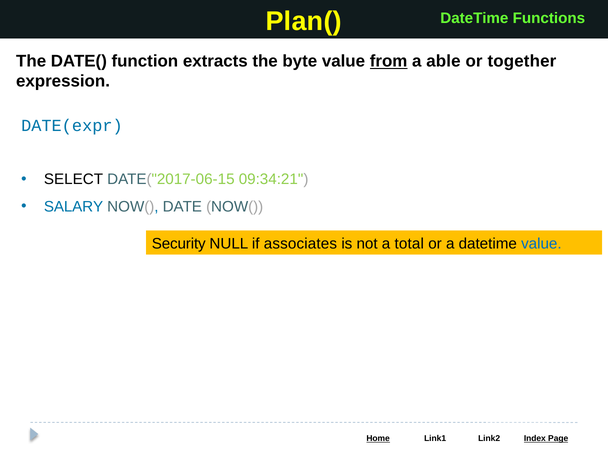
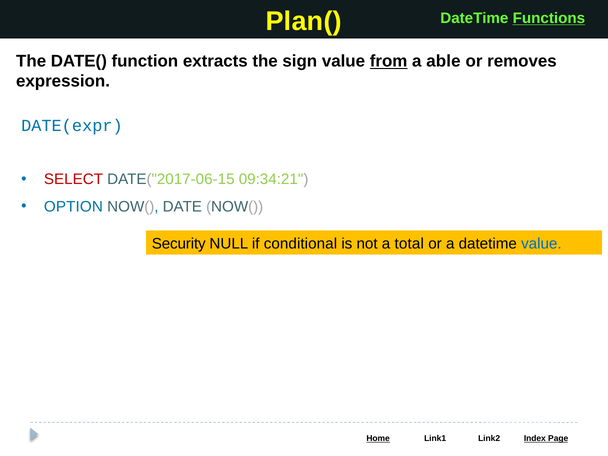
Functions underline: none -> present
byte: byte -> sign
together: together -> removes
SELECT colour: black -> red
SALARY: SALARY -> OPTION
associates: associates -> conditional
